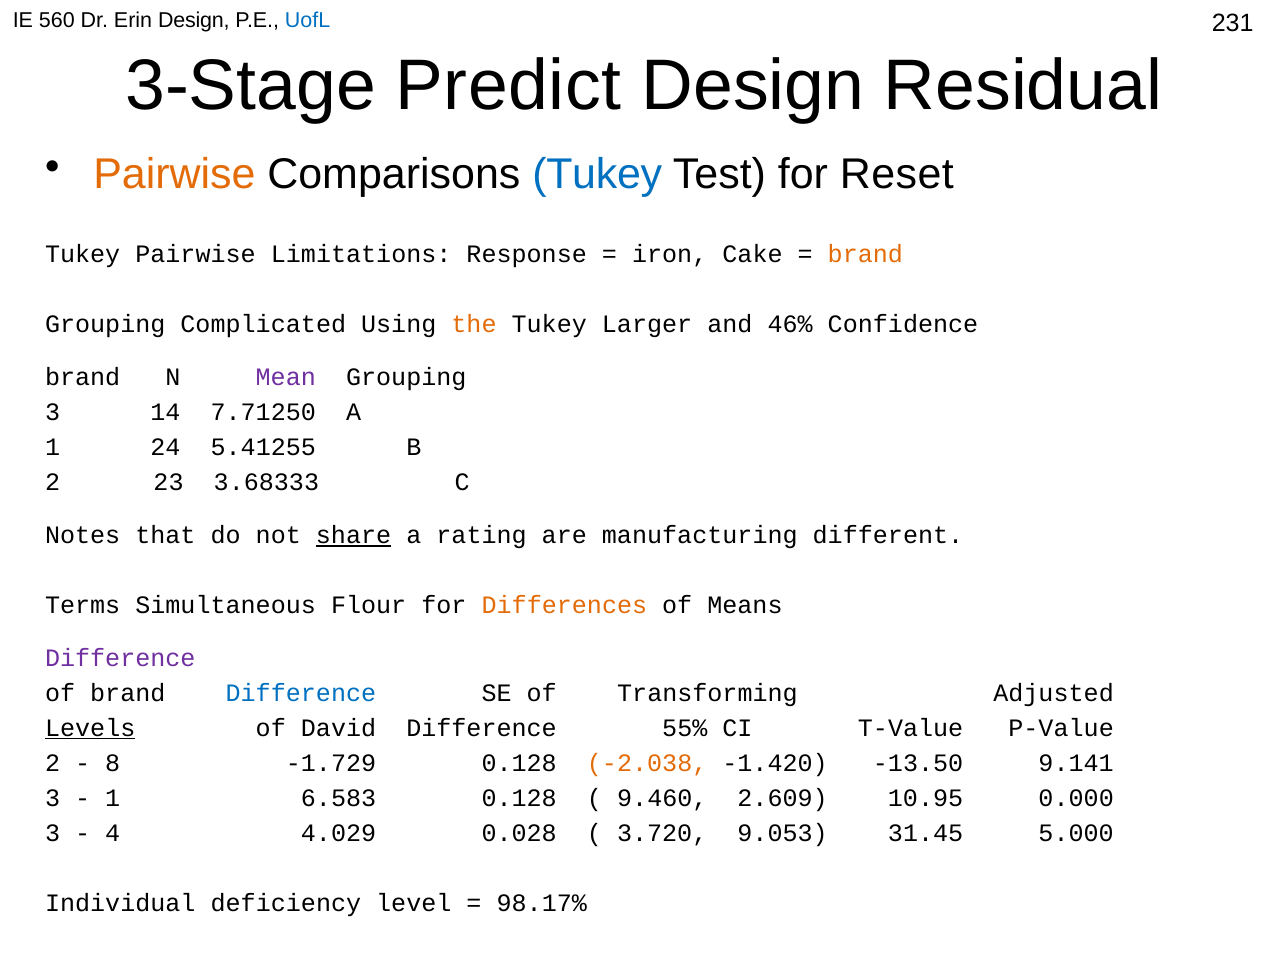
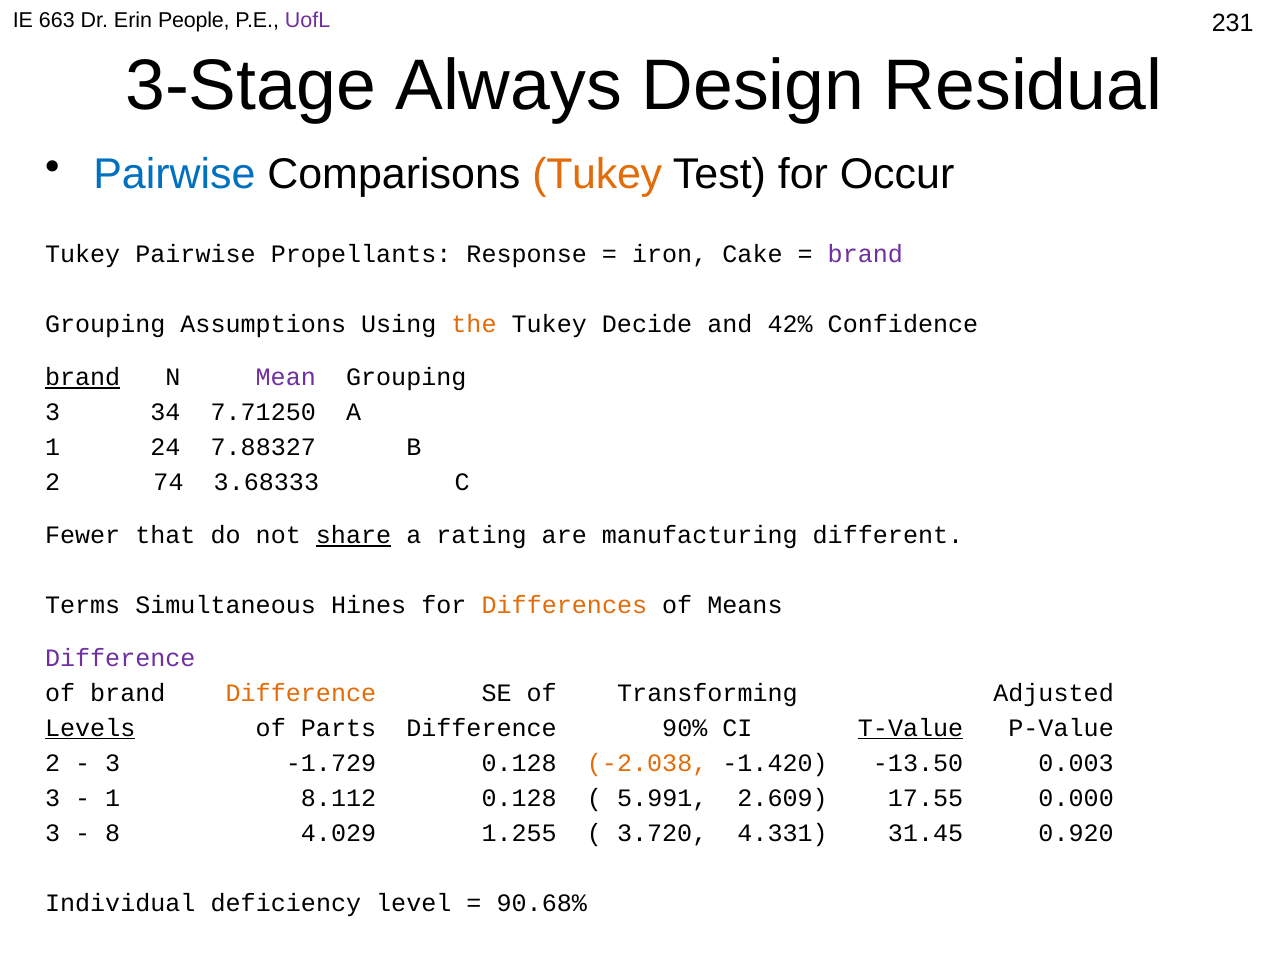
560: 560 -> 663
Erin Design: Design -> People
UofL colour: blue -> purple
Predict: Predict -> Always
Pairwise at (174, 175) colour: orange -> blue
Tukey at (597, 175) colour: blue -> orange
Reset: Reset -> Occur
Limitations: Limitations -> Propellants
brand at (865, 254) colour: orange -> purple
Complicated: Complicated -> Assumptions
Larger: Larger -> Decide
46%: 46% -> 42%
brand at (83, 377) underline: none -> present
14: 14 -> 34
5.41255: 5.41255 -> 7.88327
23: 23 -> 74
Notes: Notes -> Fewer
Flour: Flour -> Hines
Difference at (301, 693) colour: blue -> orange
David: David -> Parts
55%: 55% -> 90%
T-Value underline: none -> present
8 at (113, 763): 8 -> 3
9.141: 9.141 -> 0.003
6.583: 6.583 -> 8.112
9.460: 9.460 -> 5.991
10.95: 10.95 -> 17.55
4: 4 -> 8
0.028: 0.028 -> 1.255
9.053: 9.053 -> 4.331
5.000: 5.000 -> 0.920
98.17%: 98.17% -> 90.68%
